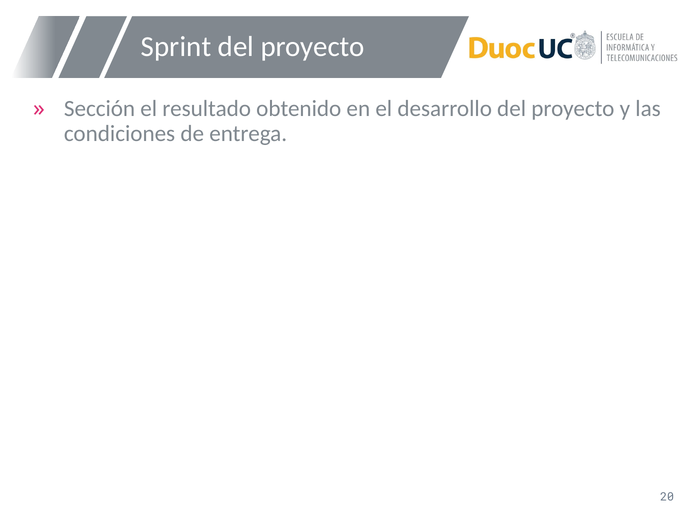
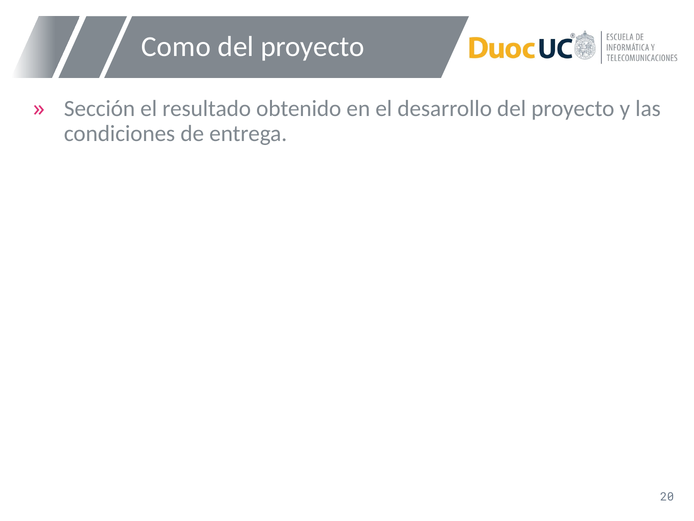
Sprint: Sprint -> Como
